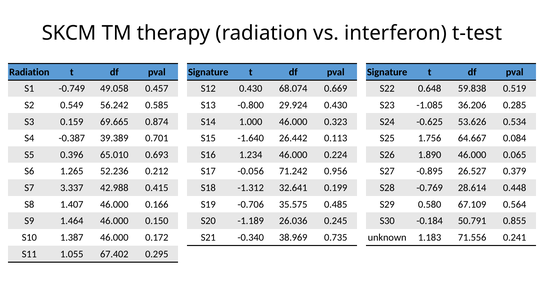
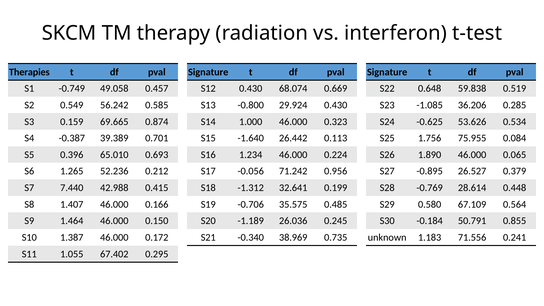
Radiation at (29, 72): Radiation -> Therapies
64.667: 64.667 -> 75.955
3.337: 3.337 -> 7.440
